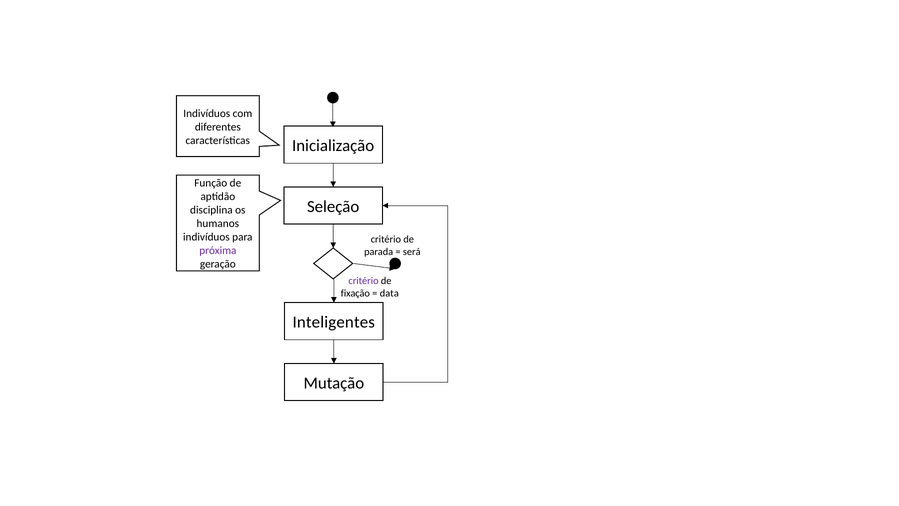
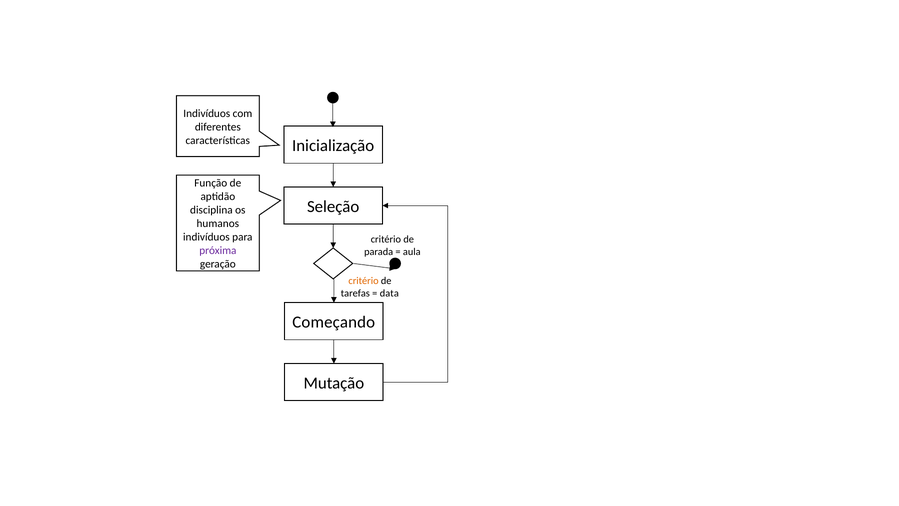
será: será -> aula
critério at (363, 281) colour: purple -> orange
fixação: fixação -> tarefas
Inteligentes: Inteligentes -> Começando
